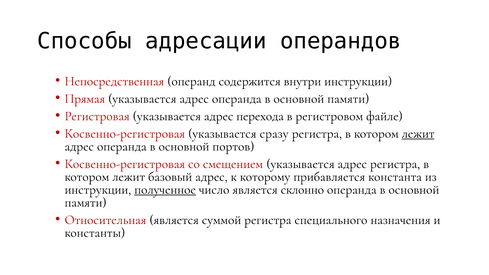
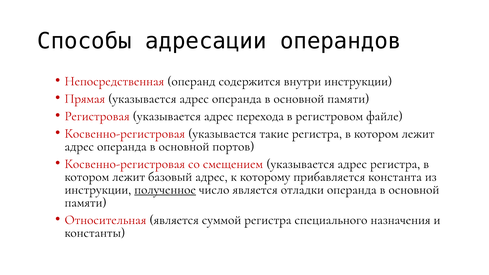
сразу: сразу -> такие
лежит at (418, 133) underline: present -> none
склонно: склонно -> отладки
